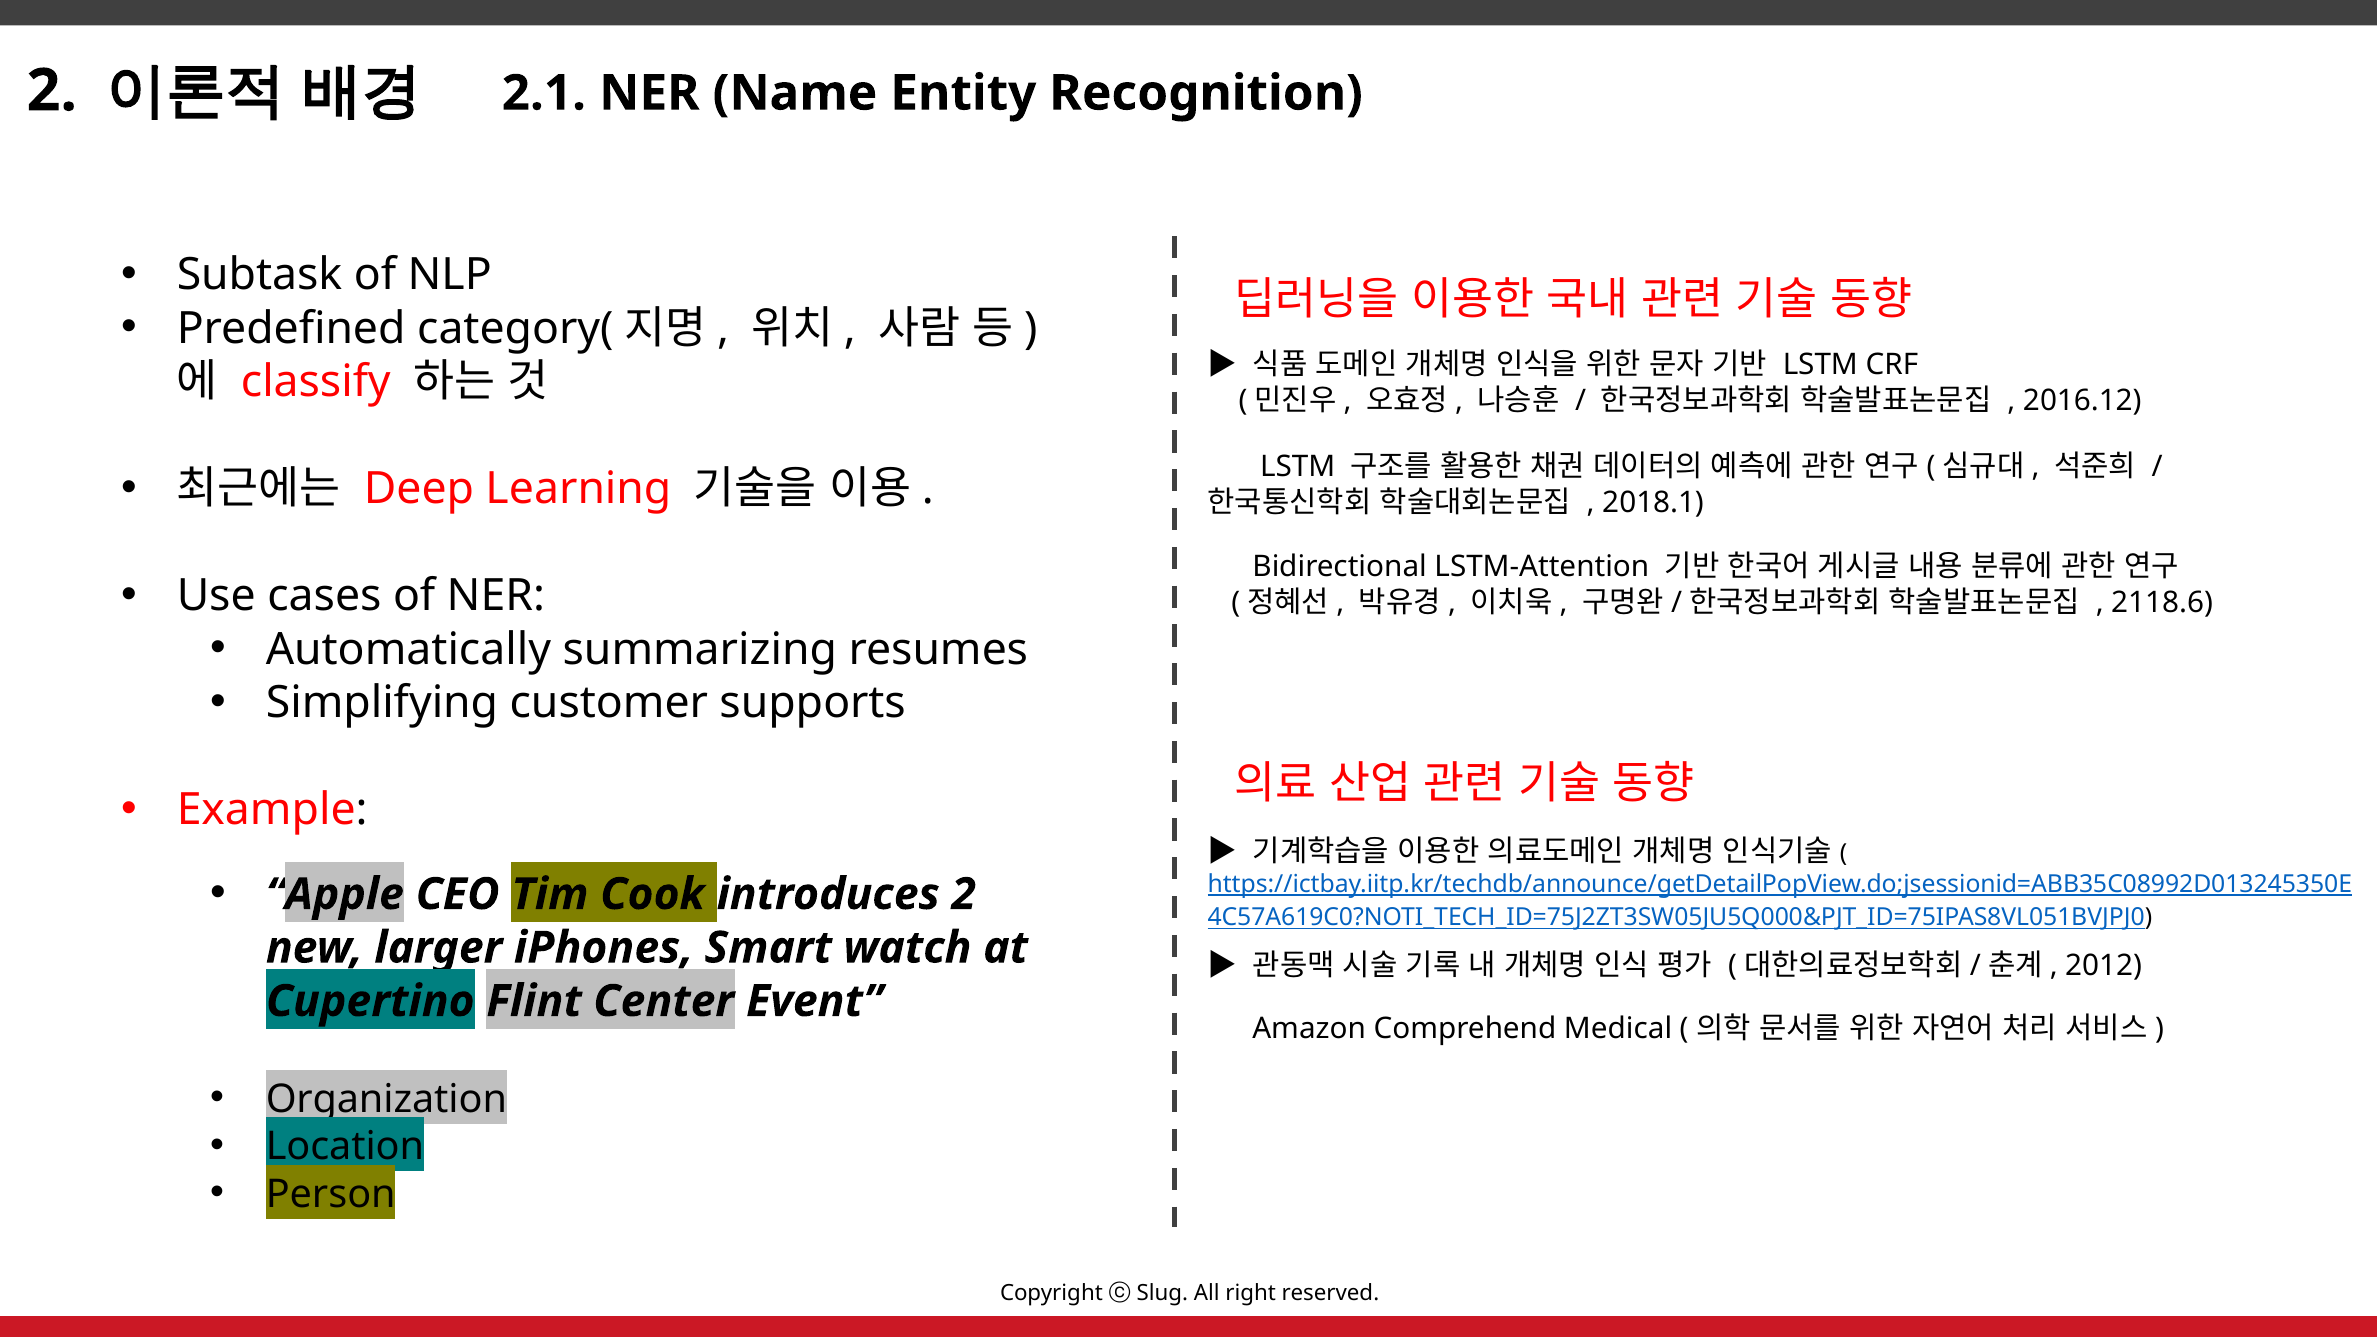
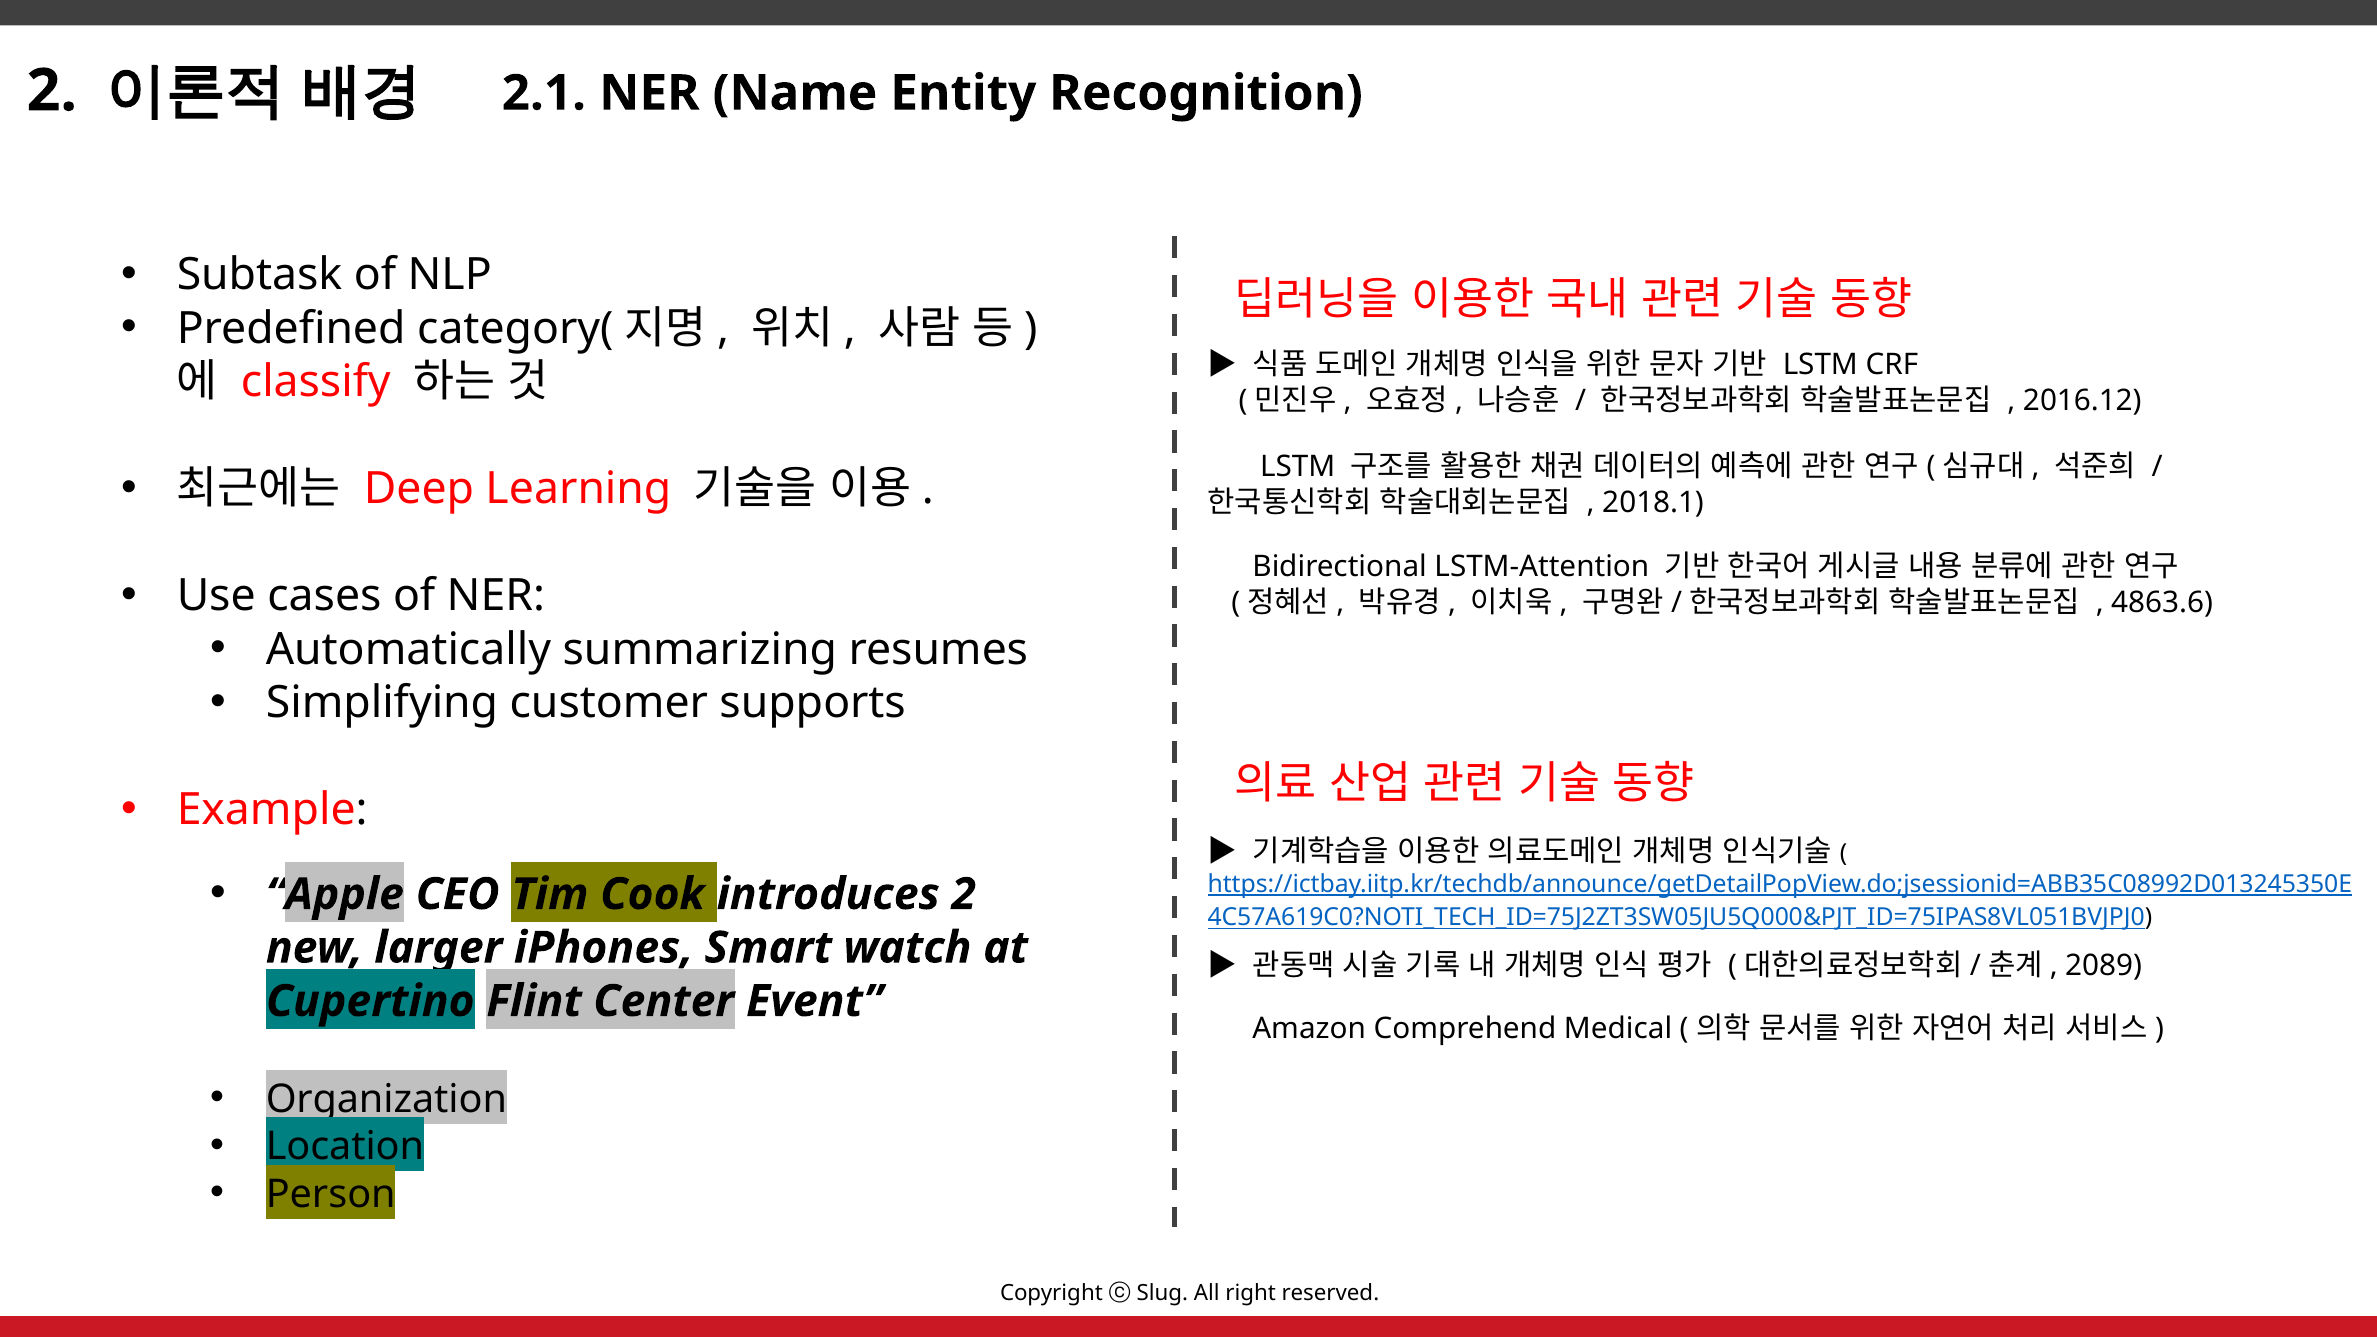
2118.6: 2118.6 -> 4863.6
2012: 2012 -> 2089
